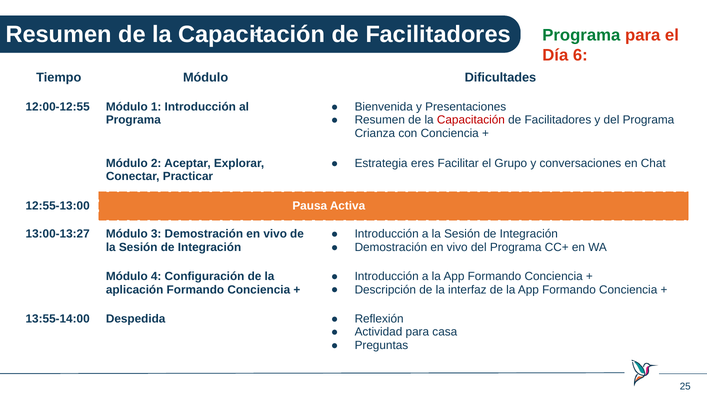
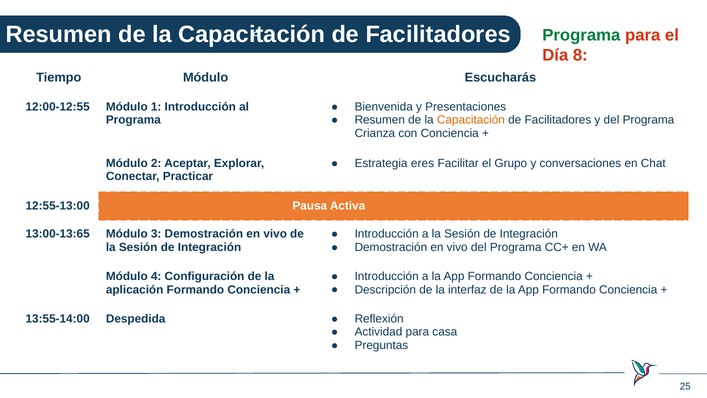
6: 6 -> 8
Dificultades: Dificultades -> Escucharás
Capacitación at (471, 120) colour: red -> orange
13:00-13:27: 13:00-13:27 -> 13:00-13:65
